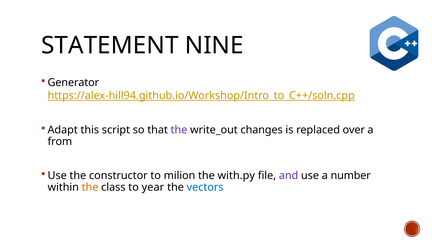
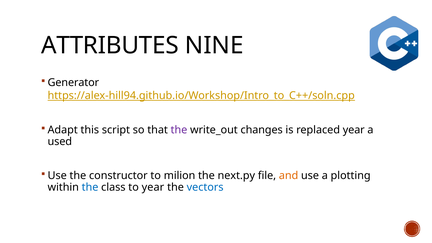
STATEMENT: STATEMENT -> ATTRIBUTES
replaced over: over -> year
from: from -> used
with.py: with.py -> next.py
and colour: purple -> orange
number: number -> plotting
the at (90, 187) colour: orange -> blue
